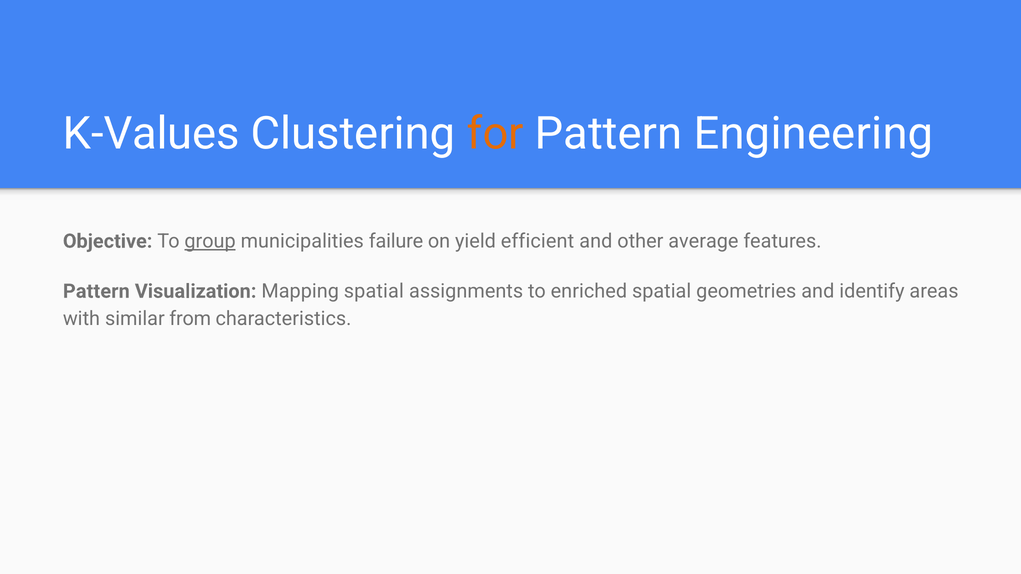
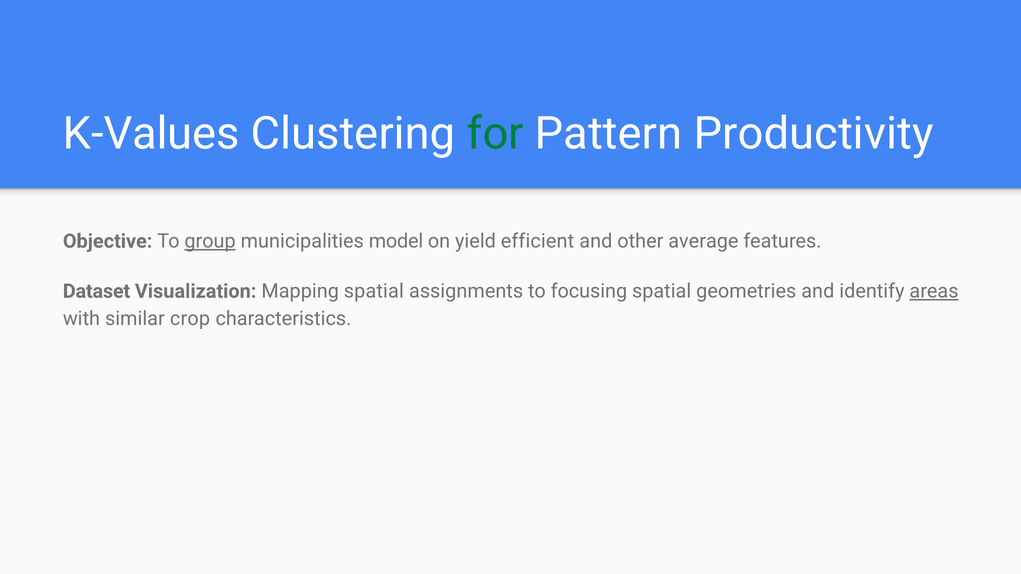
for colour: orange -> green
Engineering: Engineering -> Productivity
failure: failure -> model
Pattern at (96, 291): Pattern -> Dataset
enriched: enriched -> focusing
areas underline: none -> present
from: from -> crop
